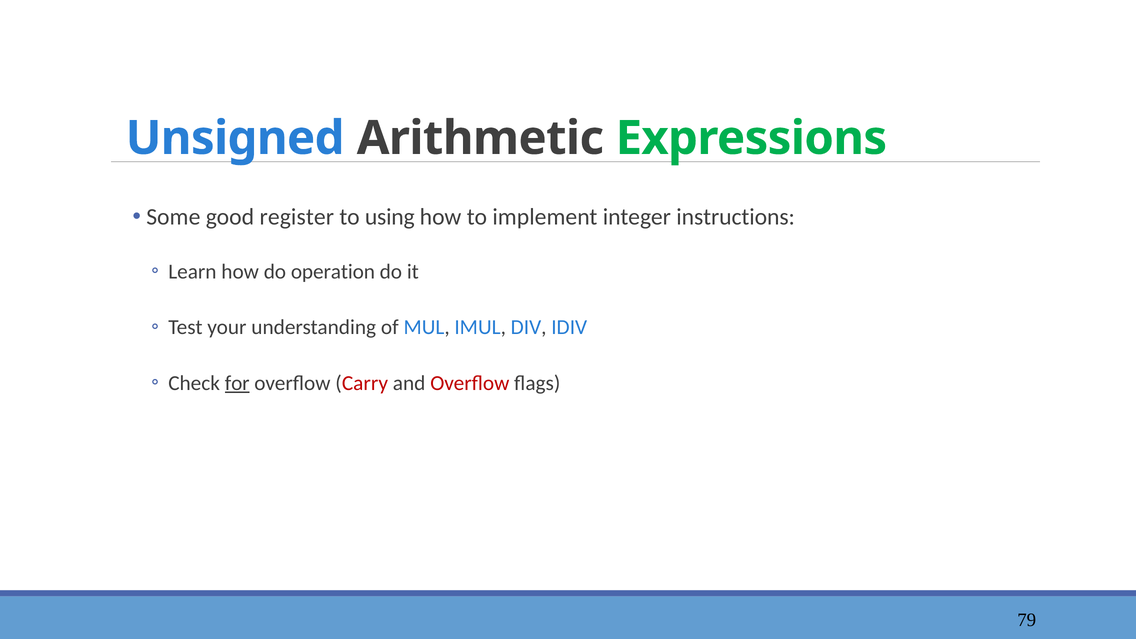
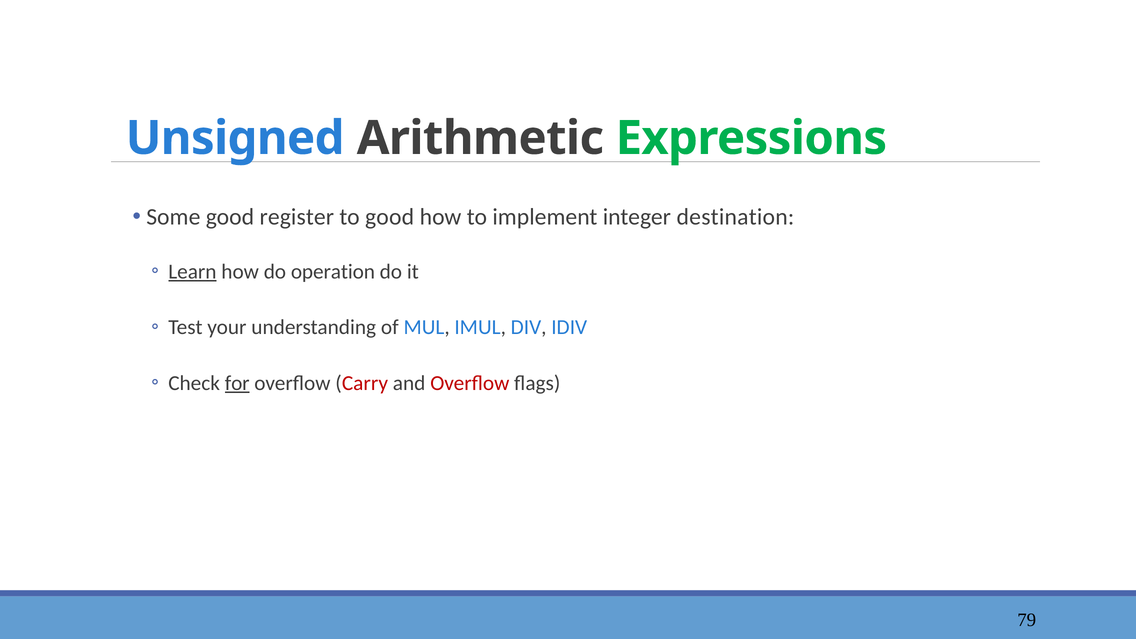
to using: using -> good
instructions: instructions -> destination
Learn underline: none -> present
